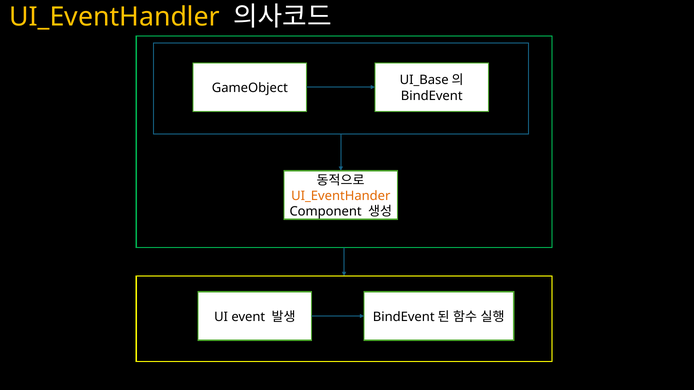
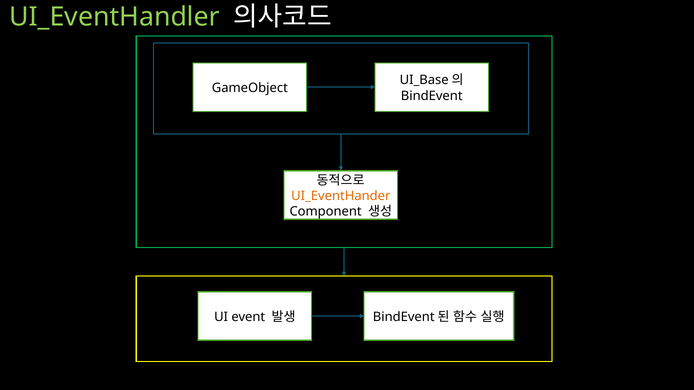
UI_EventHandler colour: yellow -> light green
